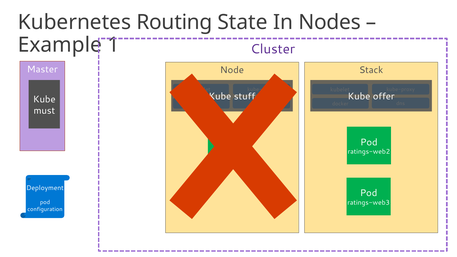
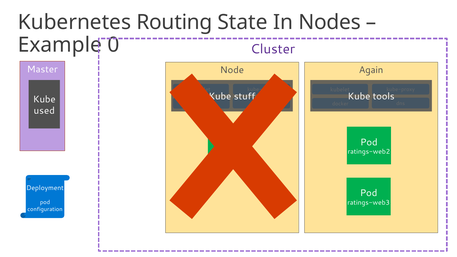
1: 1 -> 0
Stack: Stack -> Again
offer: offer -> tools
must: must -> used
